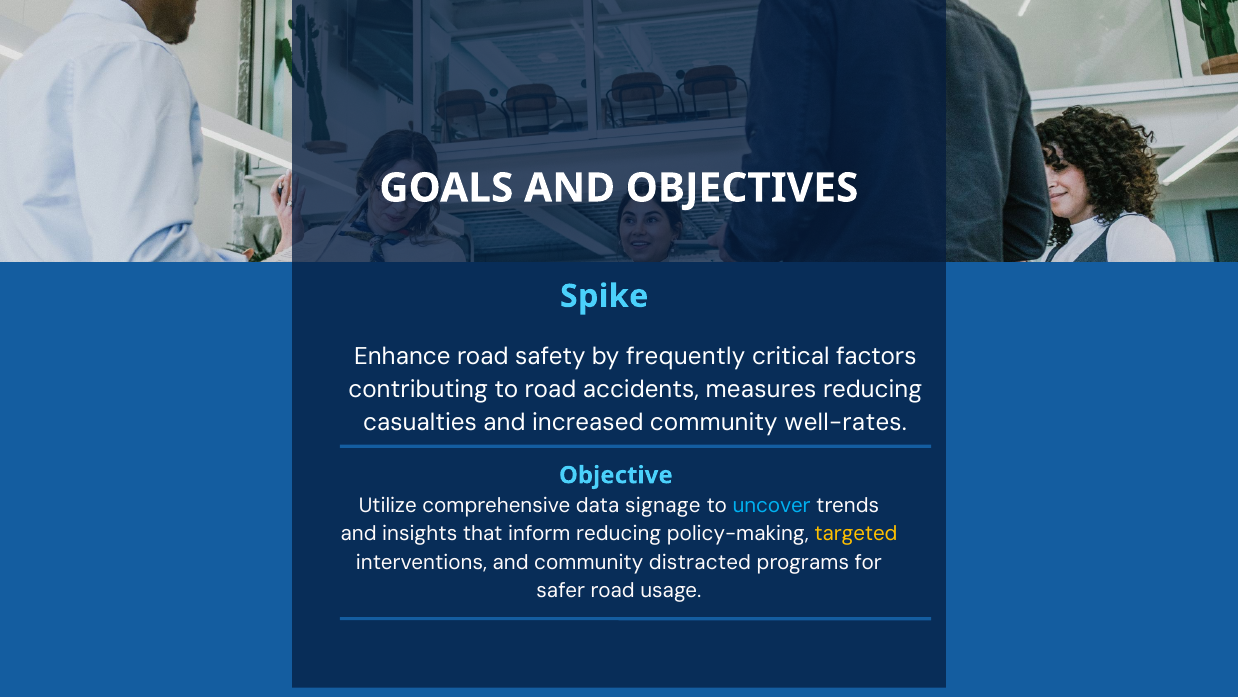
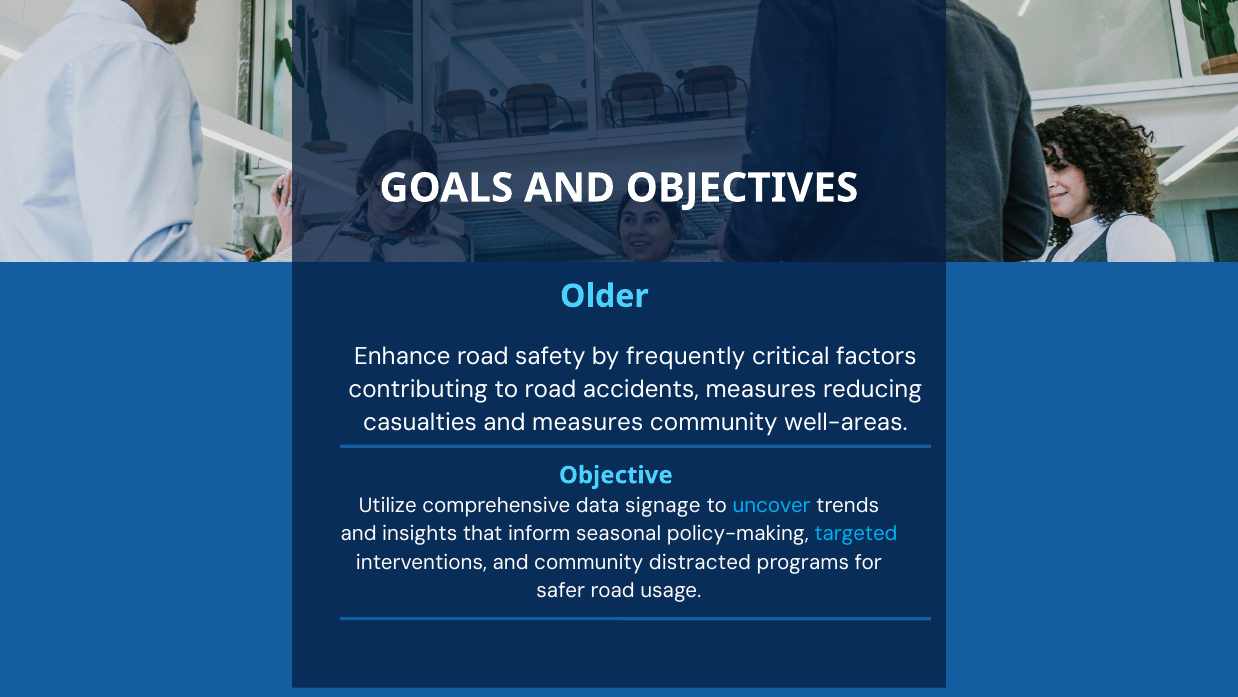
Spike: Spike -> Older
and increased: increased -> measures
well-rates: well-rates -> well-areas
inform reducing: reducing -> seasonal
targeted colour: yellow -> light blue
